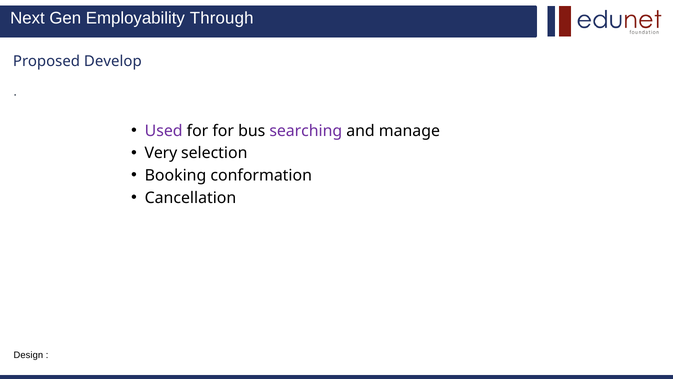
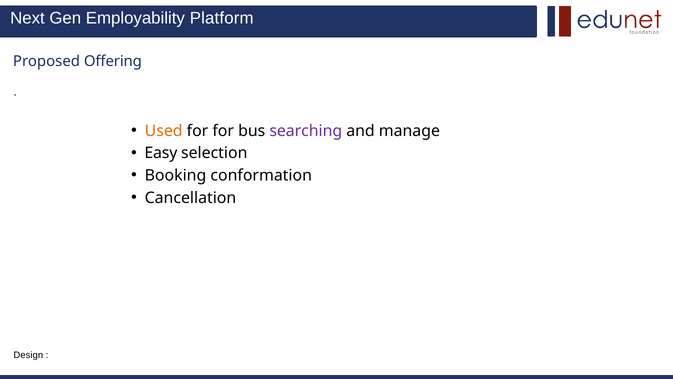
Through: Through -> Platform
Develop: Develop -> Offering
Used colour: purple -> orange
Very: Very -> Easy
